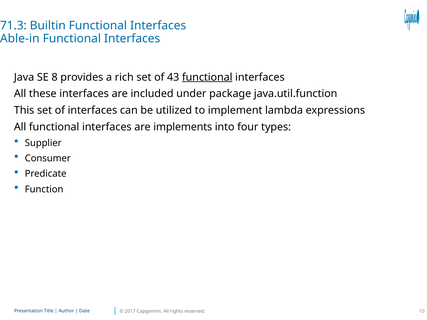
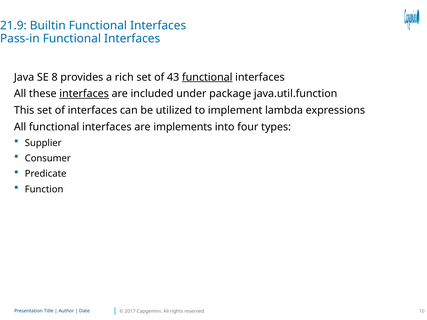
71.3: 71.3 -> 21.9
Able-in: Able-in -> Pass-in
interfaces at (84, 94) underline: none -> present
